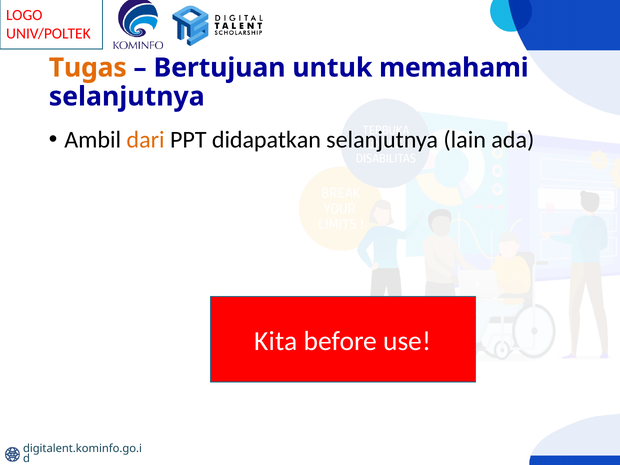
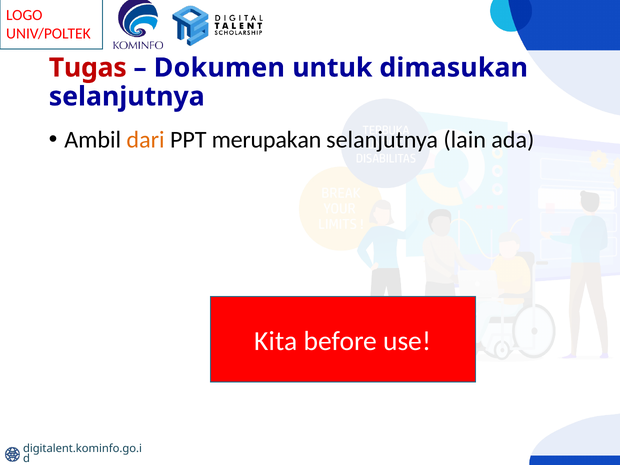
Tugas colour: orange -> red
Bertujuan: Bertujuan -> Dokumen
memahami: memahami -> dimasukan
didapatkan: didapatkan -> merupakan
